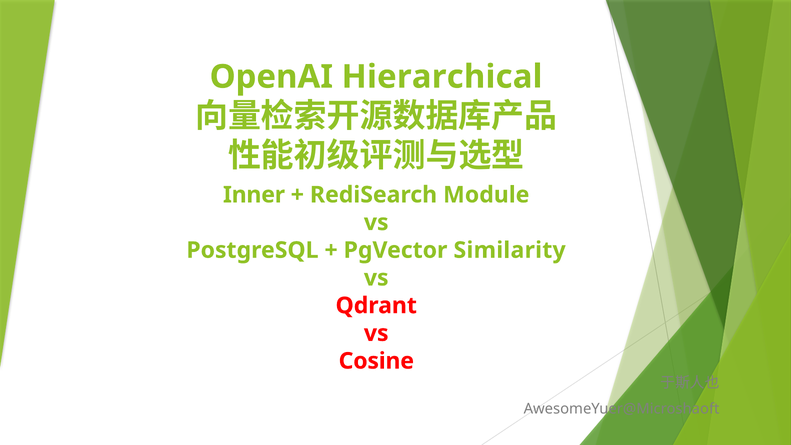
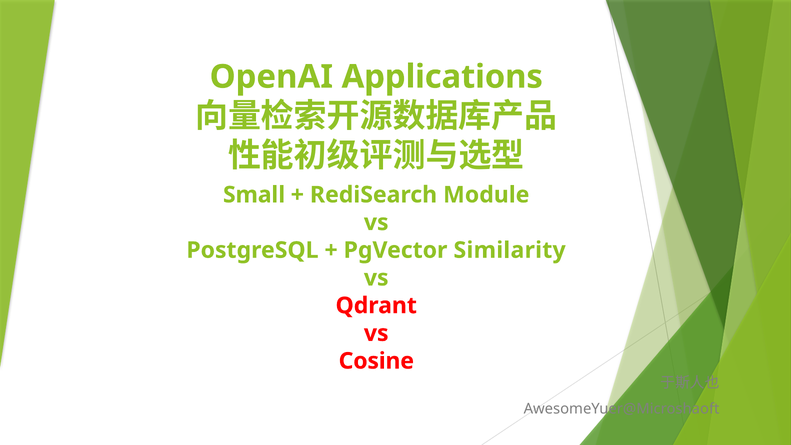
Hierarchical: Hierarchical -> Applications
Inner: Inner -> Small
